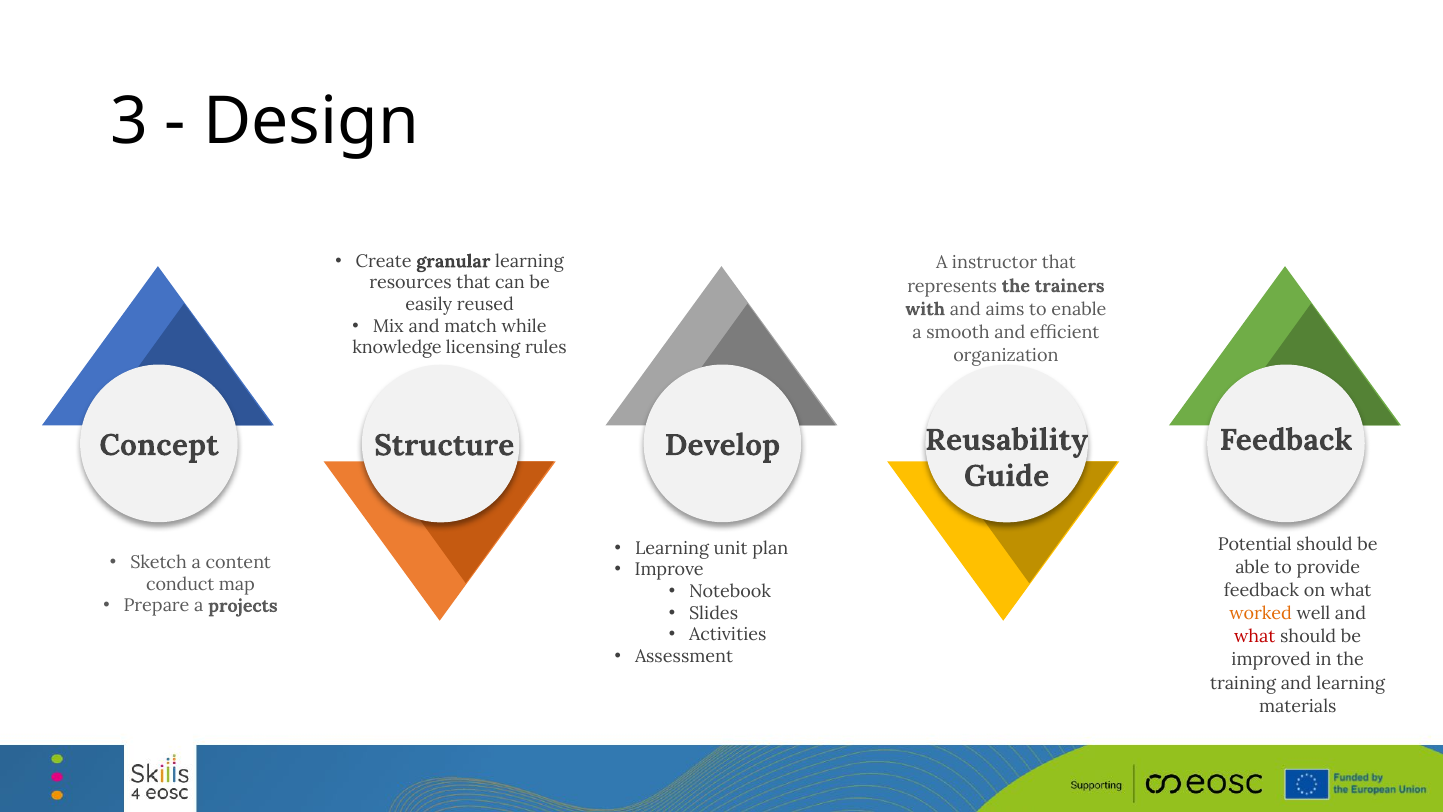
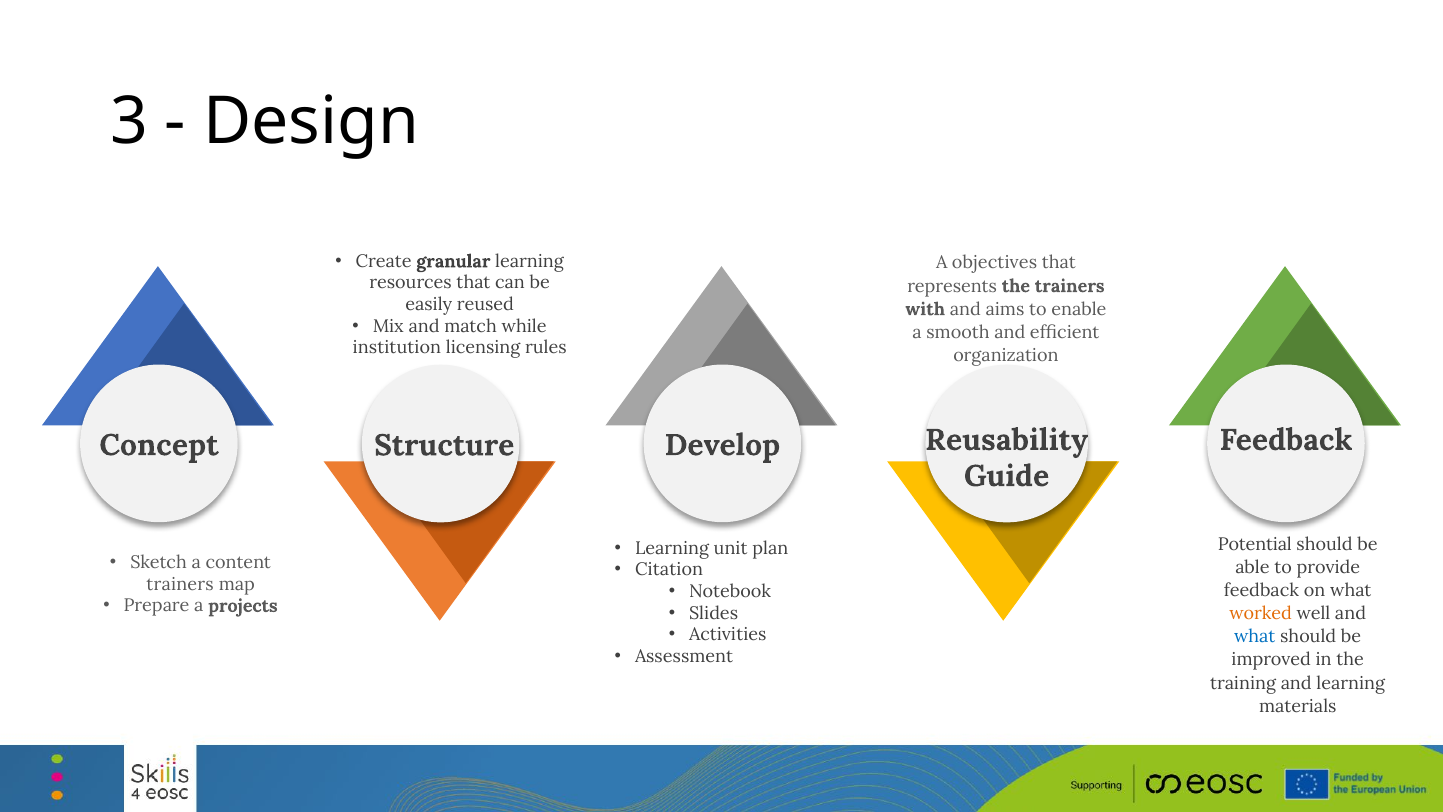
instructor: instructor -> objectives
knowledge: knowledge -> institution
Improve: Improve -> Citation
conduct at (180, 584): conduct -> trainers
what at (1255, 637) colour: red -> blue
